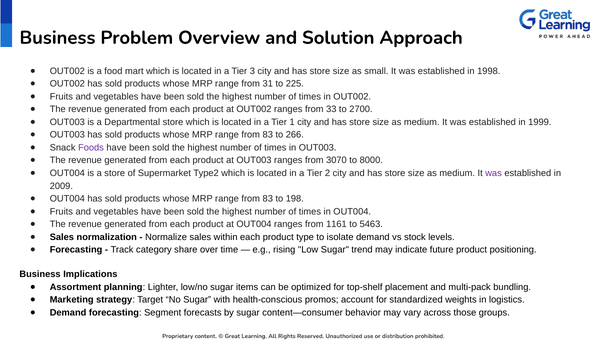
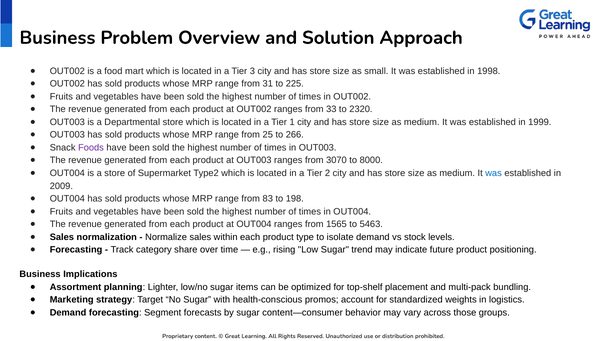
2700: 2700 -> 2320
83 at (268, 135): 83 -> 25
was at (494, 173) colour: purple -> blue
1161: 1161 -> 1565
